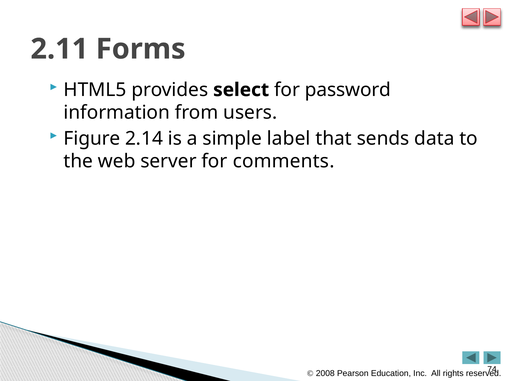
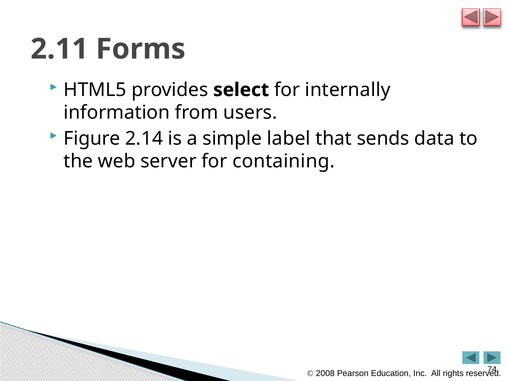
password: password -> internally
comments: comments -> containing
